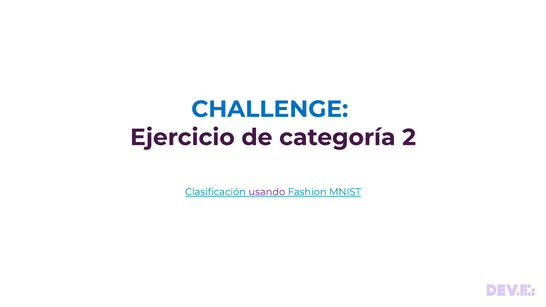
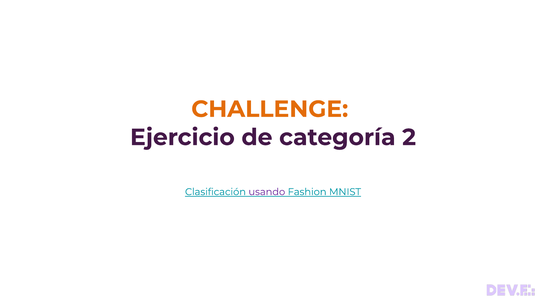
CHALLENGE colour: blue -> orange
